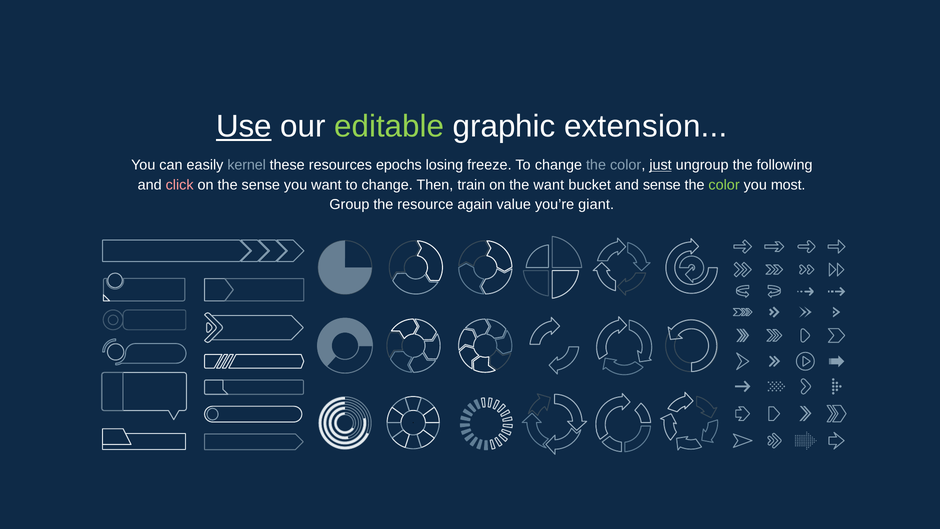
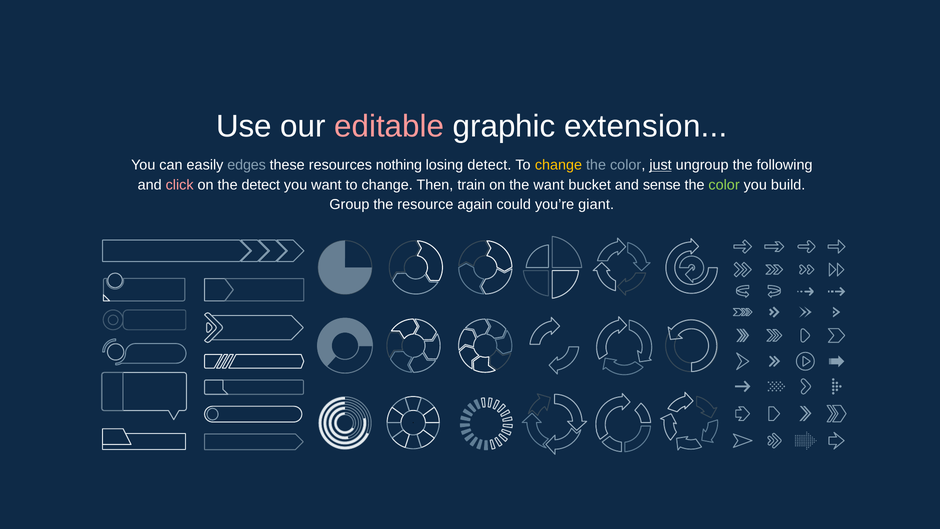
Use underline: present -> none
editable colour: light green -> pink
kernel: kernel -> edges
epochs: epochs -> nothing
losing freeze: freeze -> detect
change at (558, 165) colour: white -> yellow
the sense: sense -> detect
most: most -> build
value: value -> could
